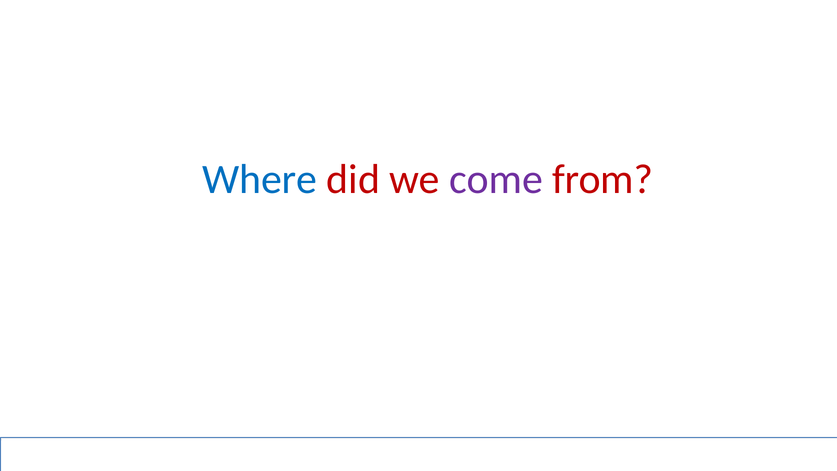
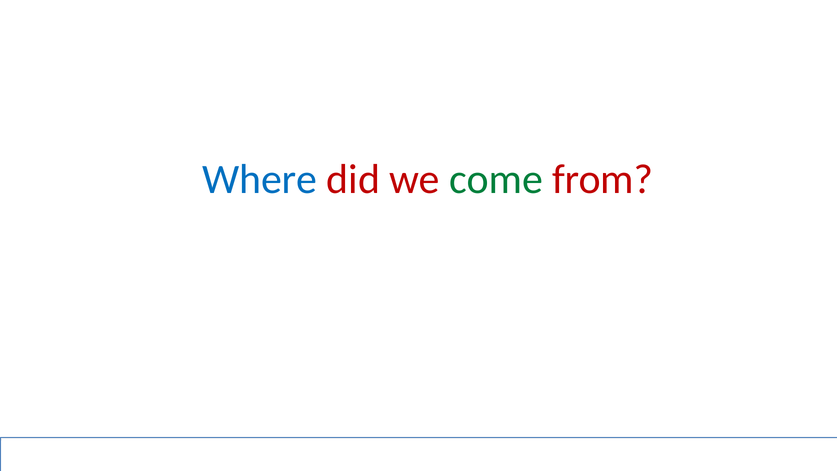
come colour: purple -> green
